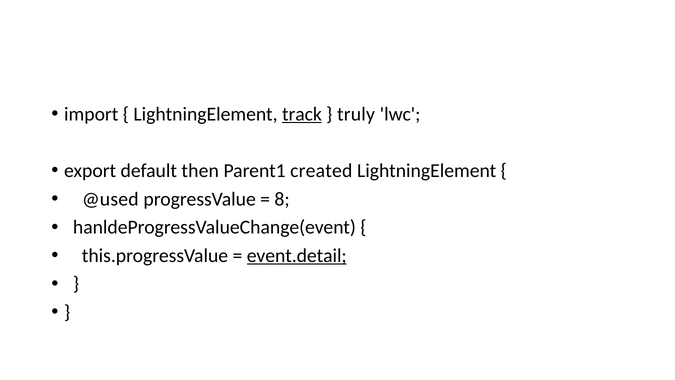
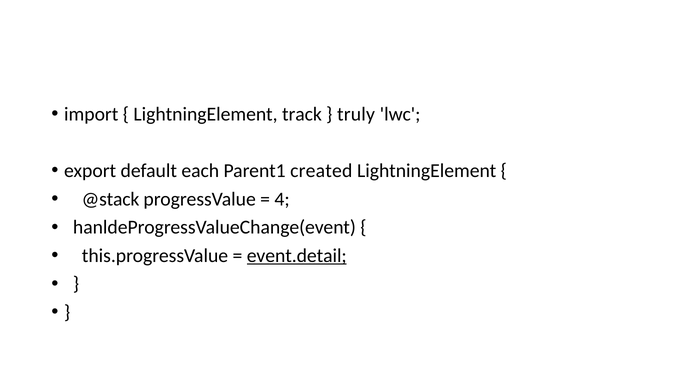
track underline: present -> none
then: then -> each
@used: @used -> @stack
8: 8 -> 4
